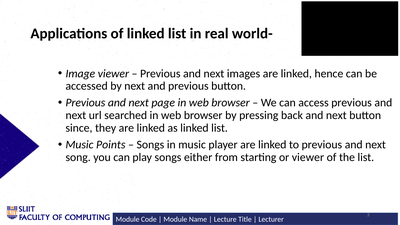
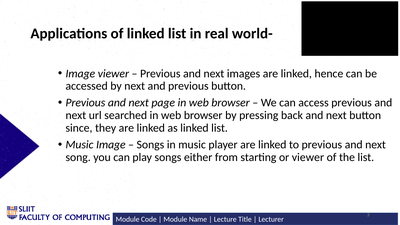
Music Points: Points -> Image
